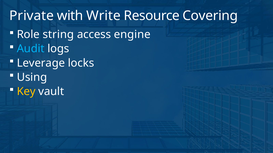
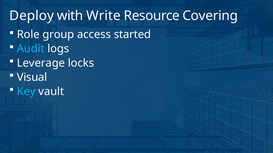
Private: Private -> Deploy
string: string -> group
engine: engine -> started
Using: Using -> Visual
Key colour: yellow -> light blue
